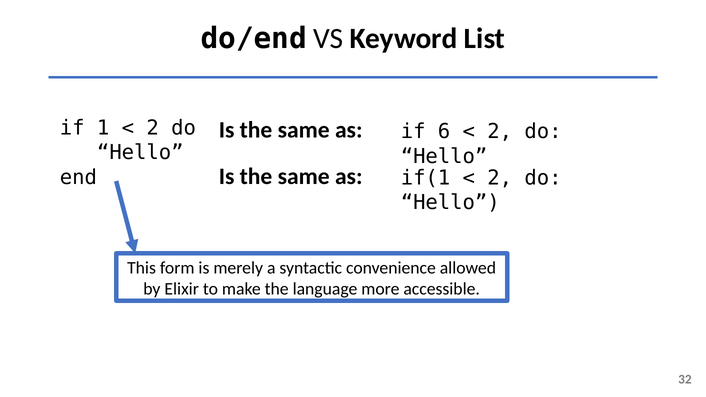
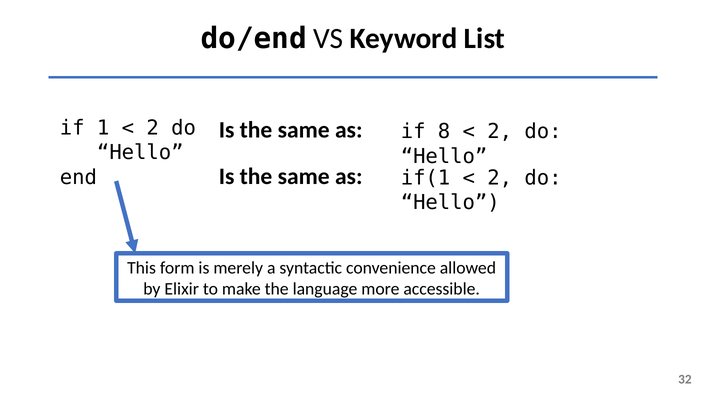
6: 6 -> 8
